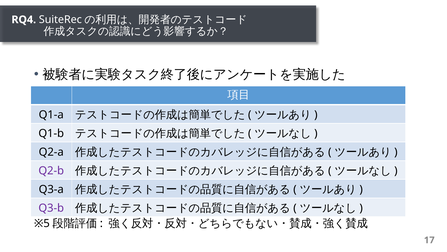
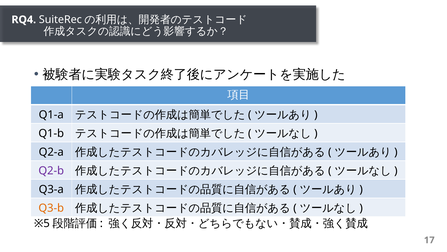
Q3-b colour: purple -> orange
